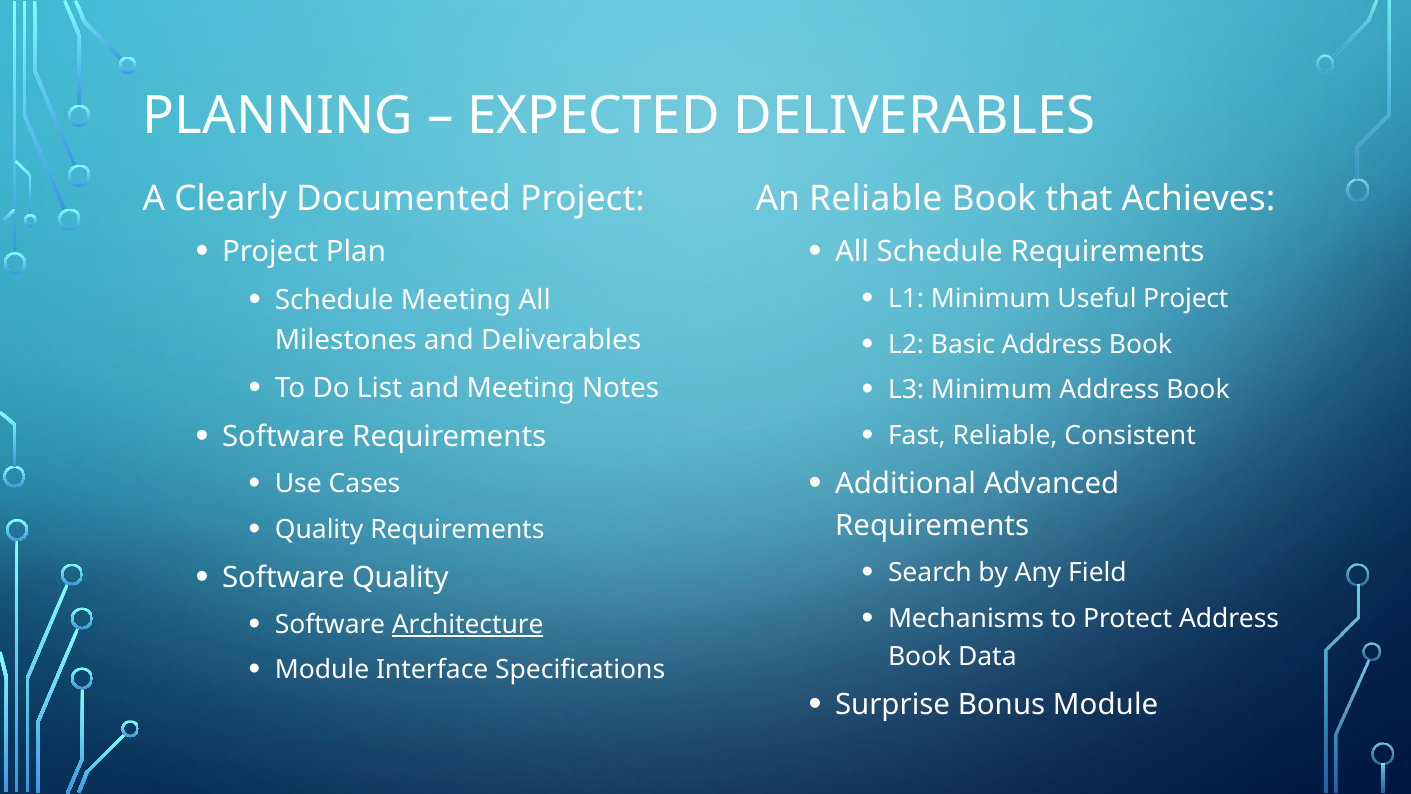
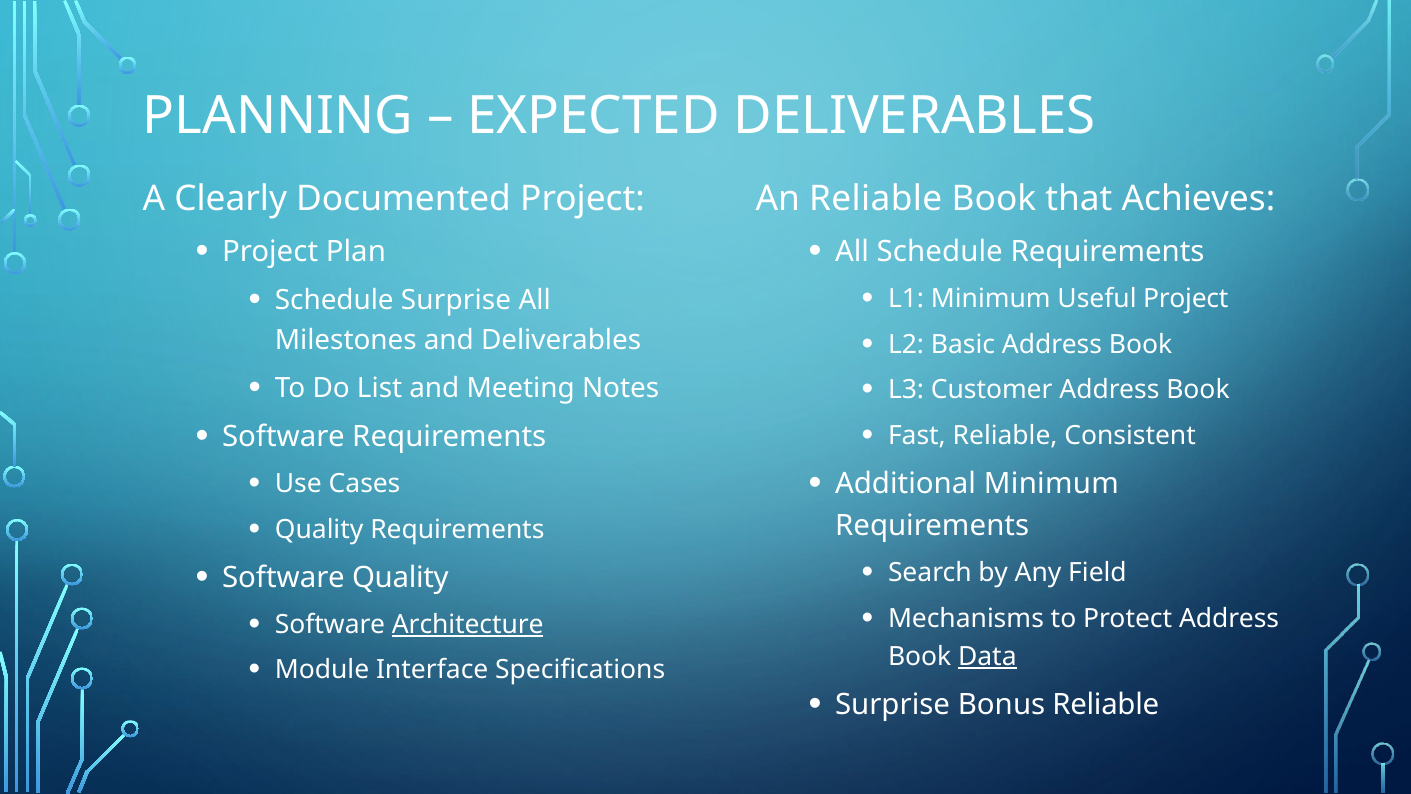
Schedule Meeting: Meeting -> Surprise
L3 Minimum: Minimum -> Customer
Additional Advanced: Advanced -> Minimum
Data underline: none -> present
Bonus Module: Module -> Reliable
